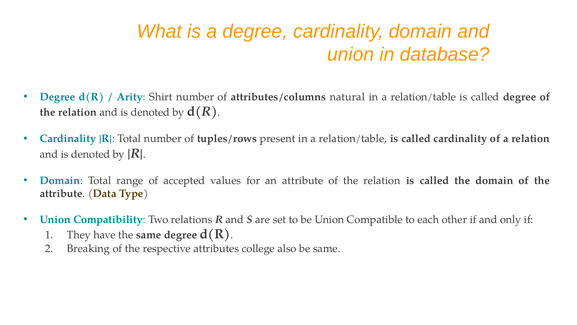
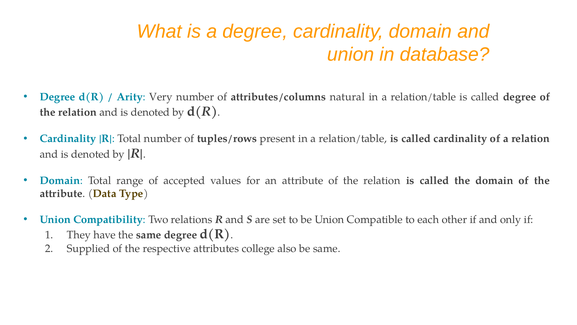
Shirt: Shirt -> Very
Breaking: Breaking -> Supplied
